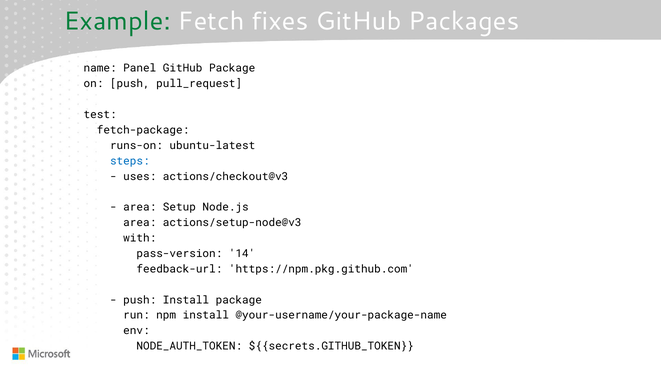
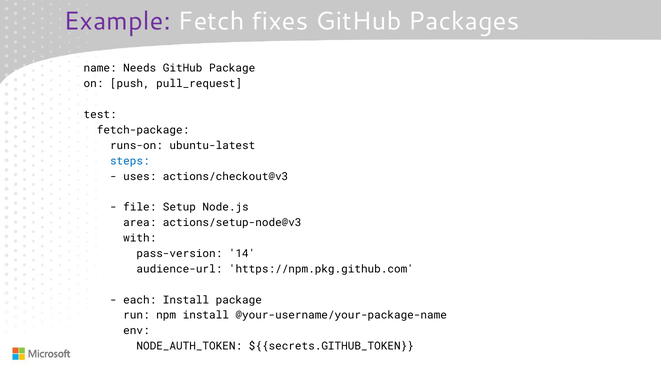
Example colour: green -> purple
Panel: Panel -> Needs
area at (140, 207): area -> file
feedback-url: feedback-url -> audience-url
push at (140, 300): push -> each
